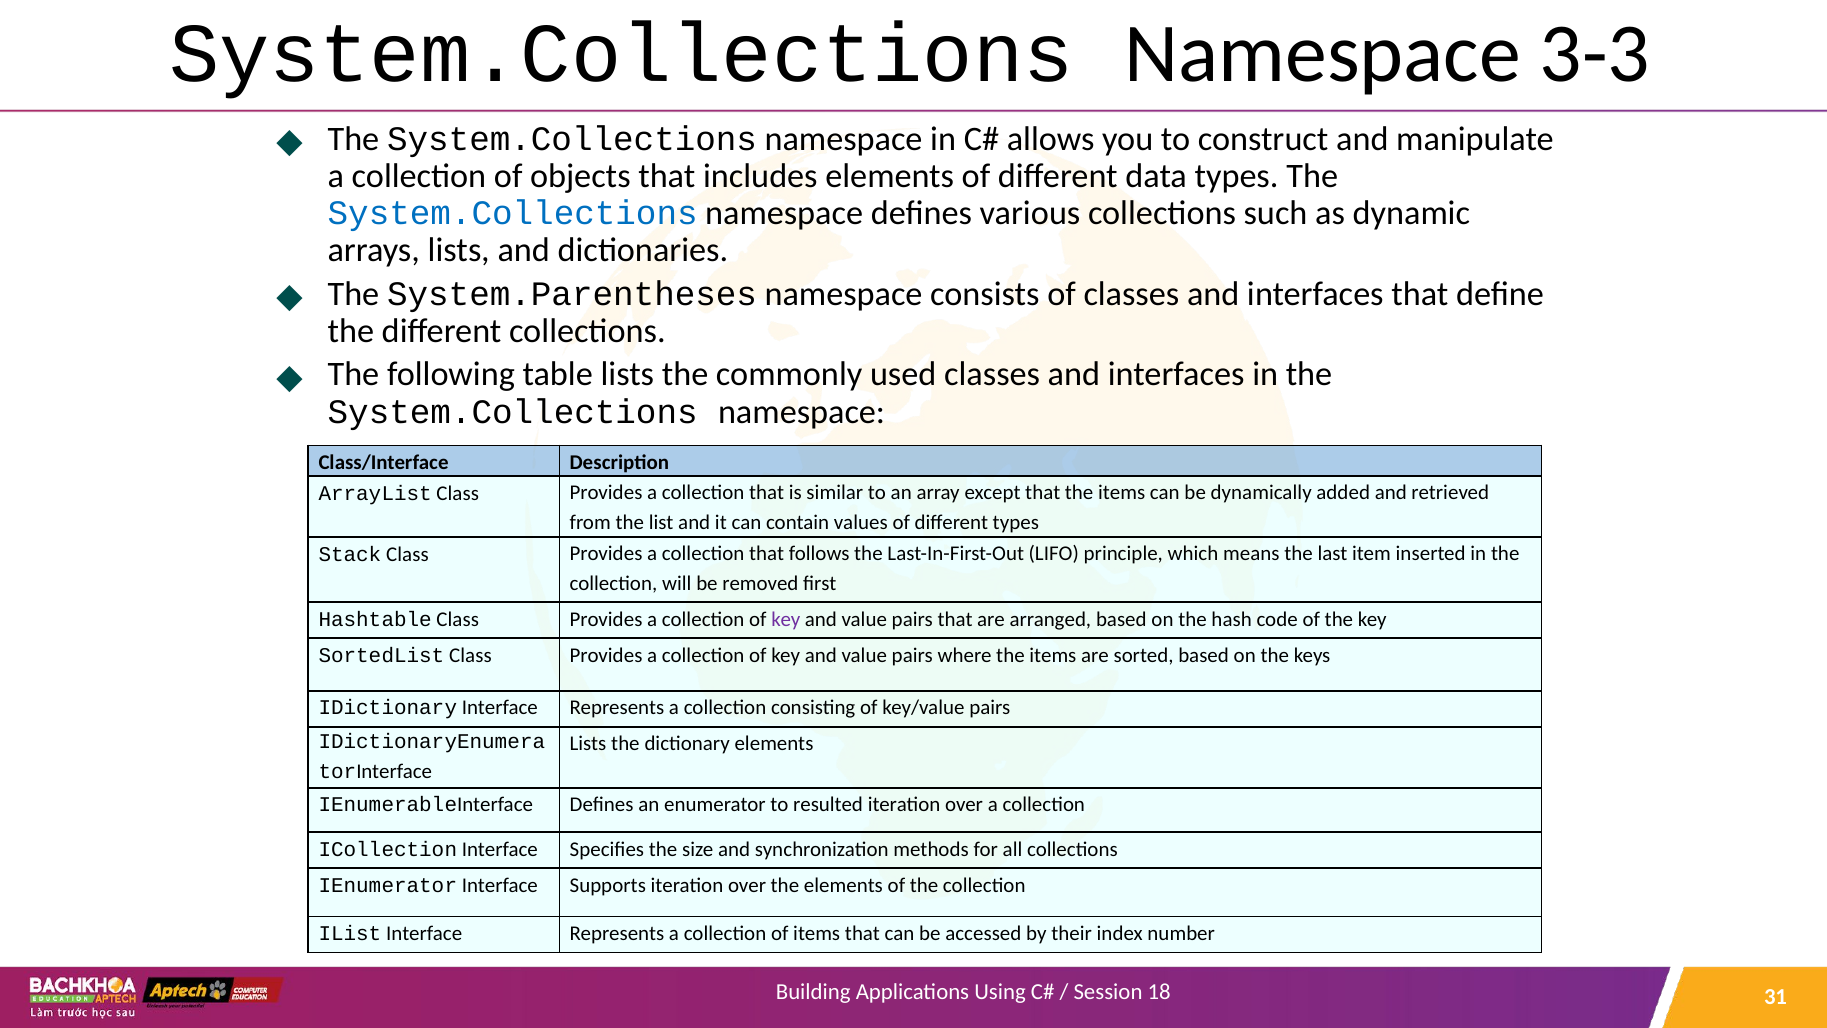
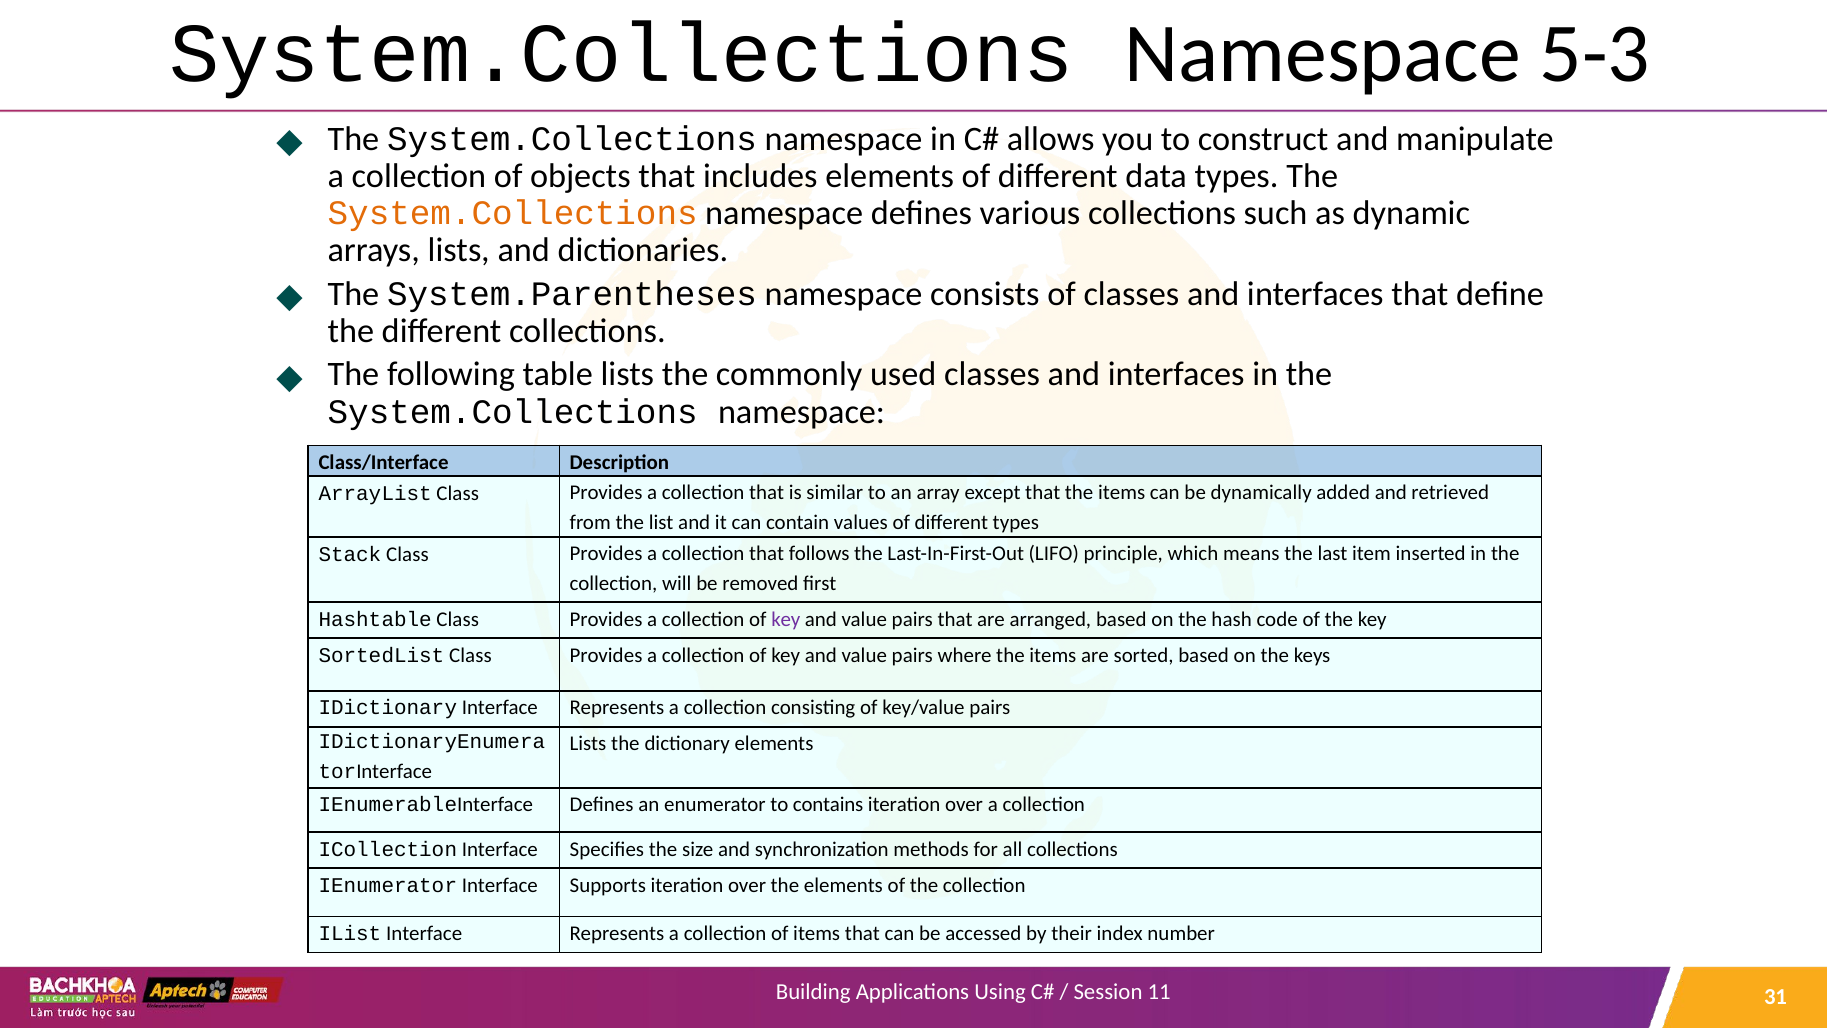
3-3: 3-3 -> 5-3
System.Collections at (513, 213) colour: blue -> orange
resulted: resulted -> contains
18: 18 -> 11
